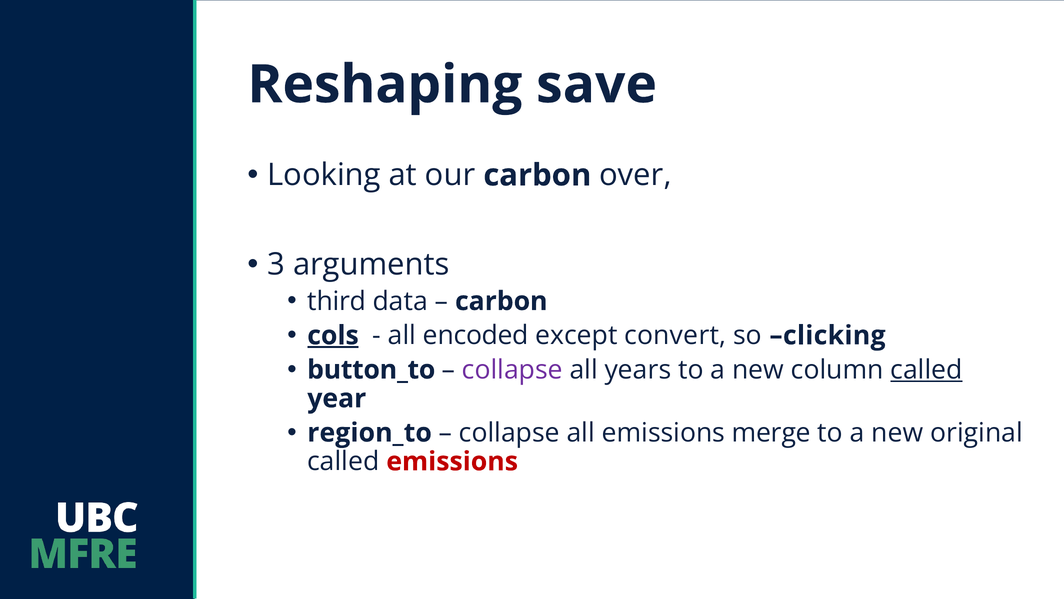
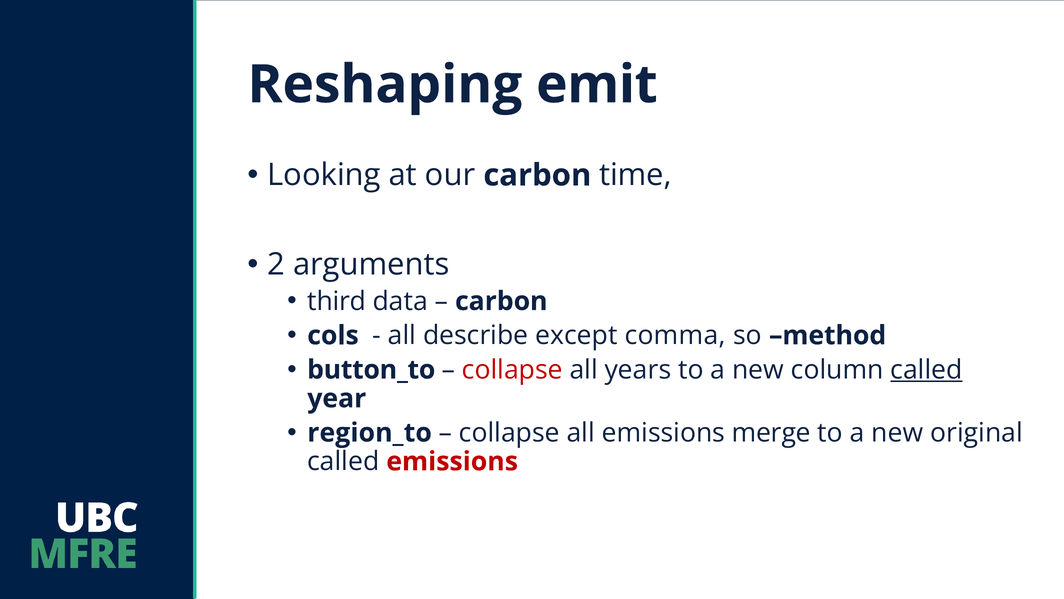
save: save -> emit
over: over -> time
3: 3 -> 2
cols underline: present -> none
encoded: encoded -> describe
convert: convert -> comma
clicking: clicking -> method
collapse at (512, 369) colour: purple -> red
